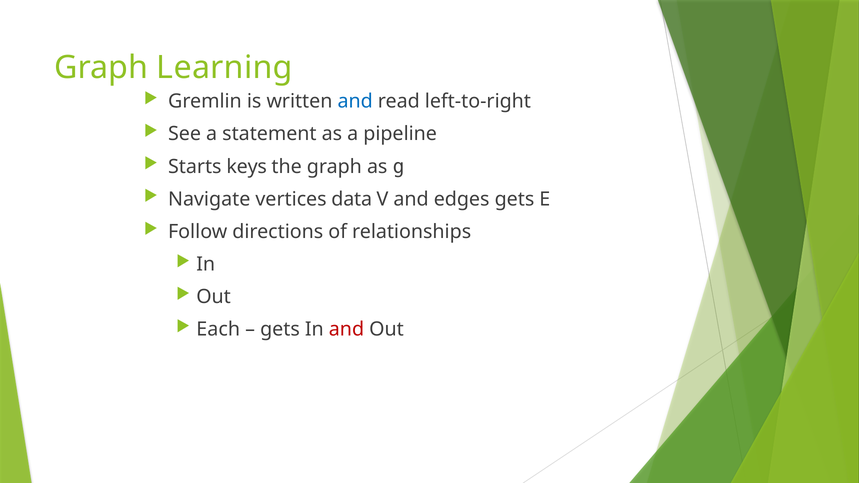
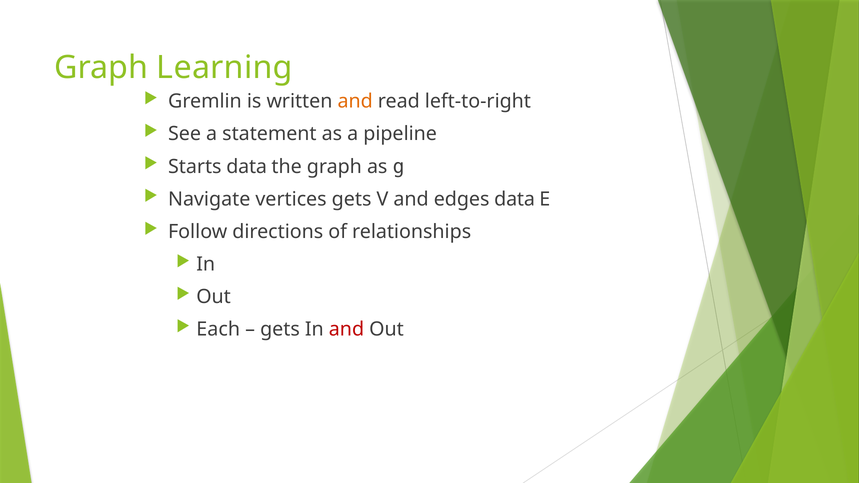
and at (355, 101) colour: blue -> orange
Starts keys: keys -> data
vertices data: data -> gets
edges gets: gets -> data
